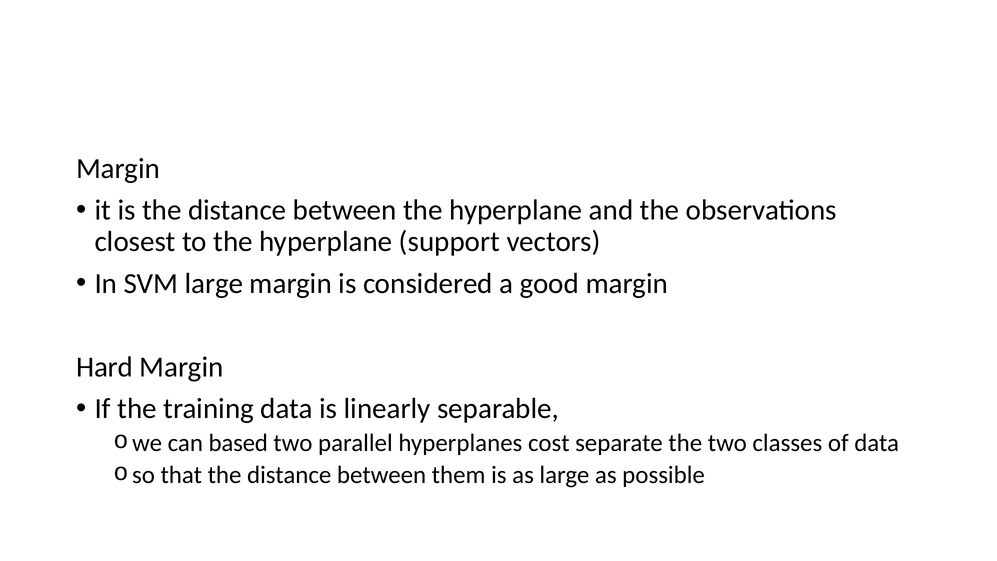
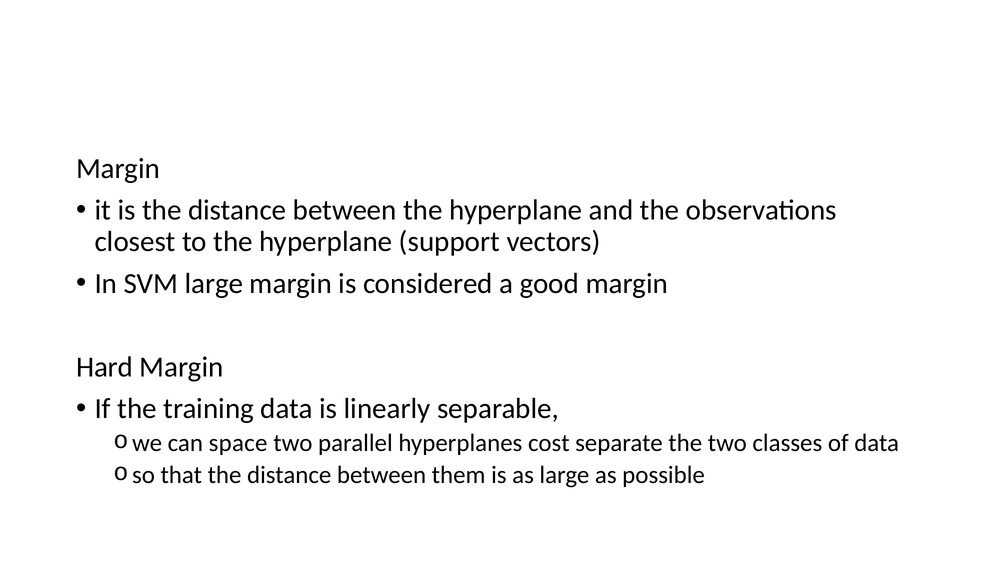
based: based -> space
